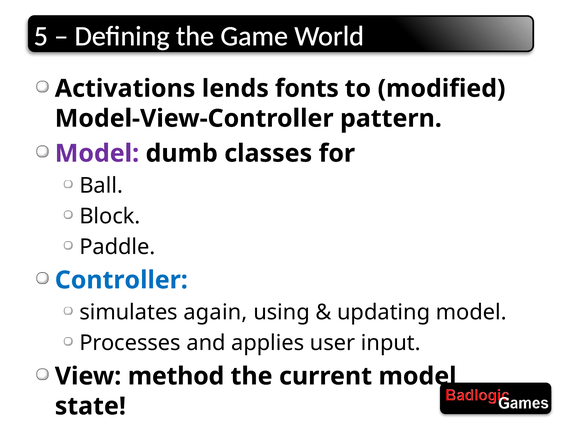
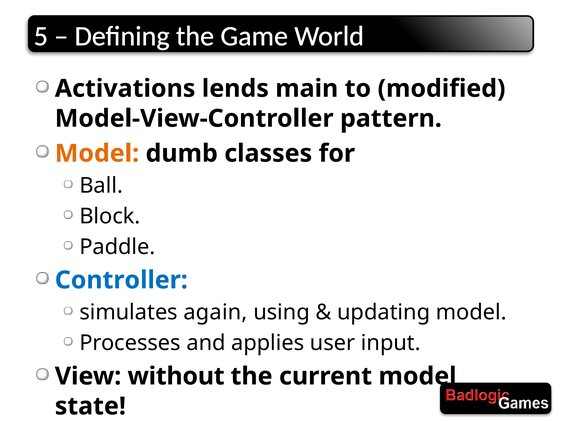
fonts: fonts -> main
Model at (97, 154) colour: purple -> orange
method: method -> without
